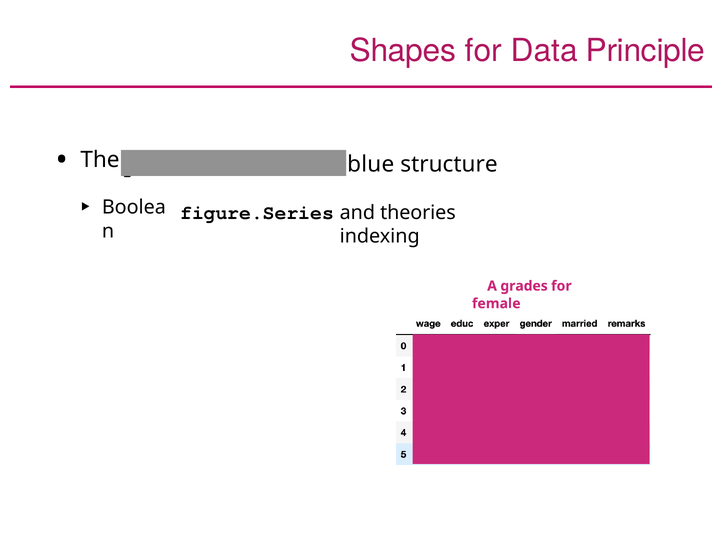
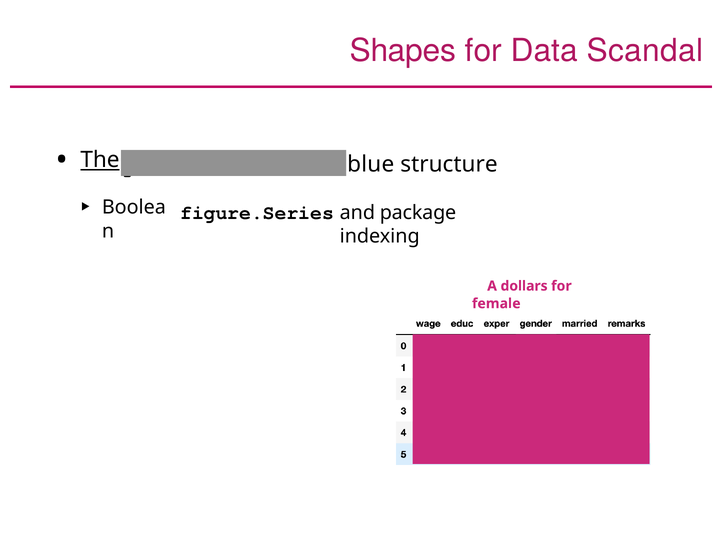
Principle: Principle -> Scandal
The underline: none -> present
theories: theories -> package
grades: grades -> dollars
